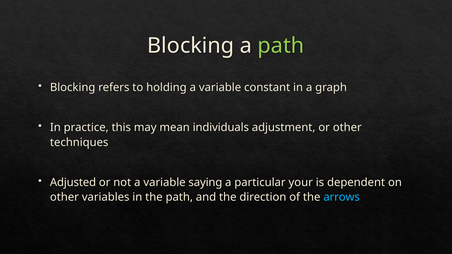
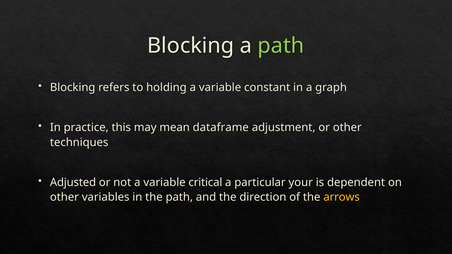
individuals: individuals -> dataframe
saying: saying -> critical
arrows colour: light blue -> yellow
